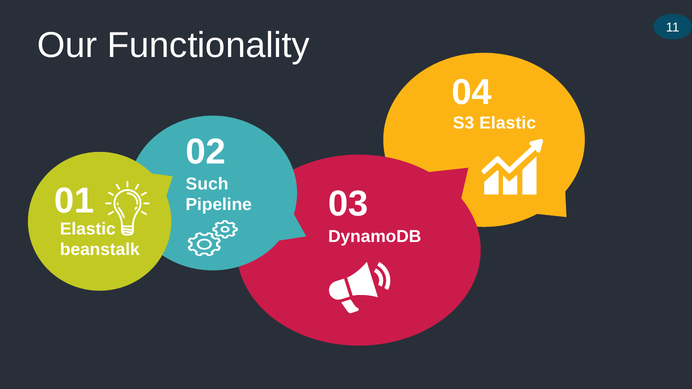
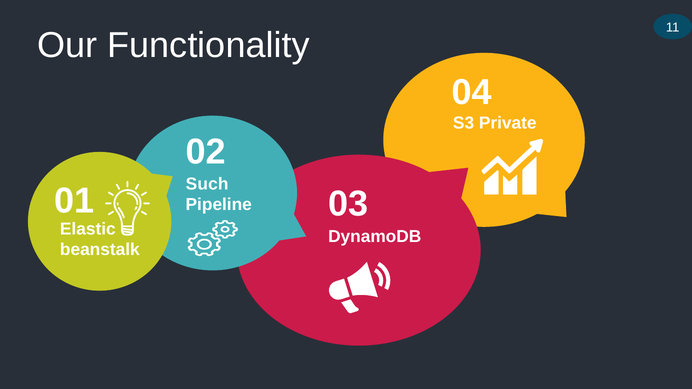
S3 Elastic: Elastic -> Private
